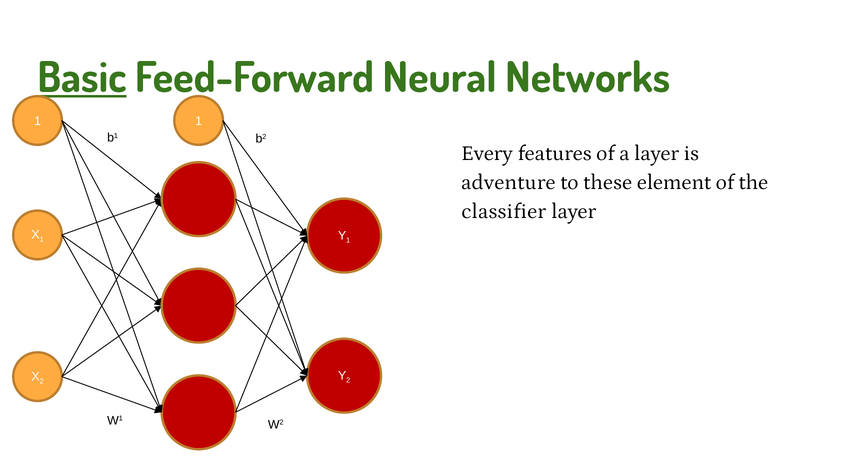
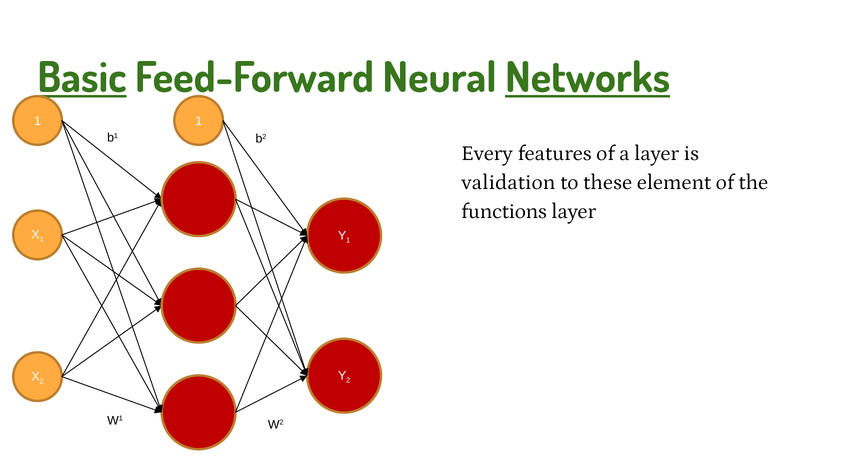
Networks underline: none -> present
adventure: adventure -> validation
classifier: classifier -> functions
